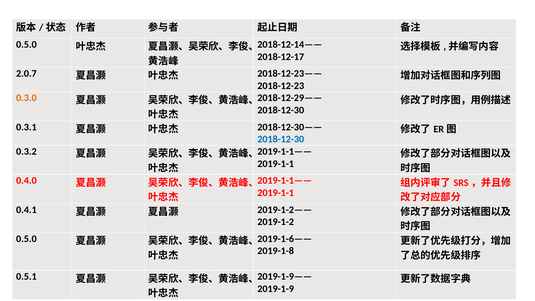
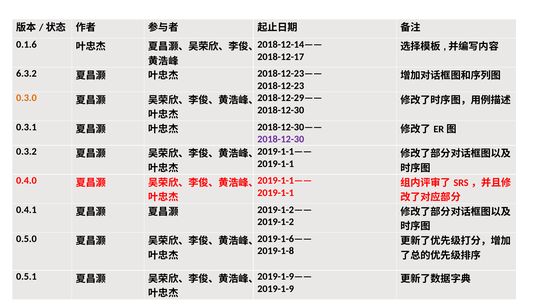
0.5.0 at (26, 44): 0.5.0 -> 0.1.6
2.0.7: 2.0.7 -> 6.3.2
2018-12-30 at (281, 139) colour: blue -> purple
